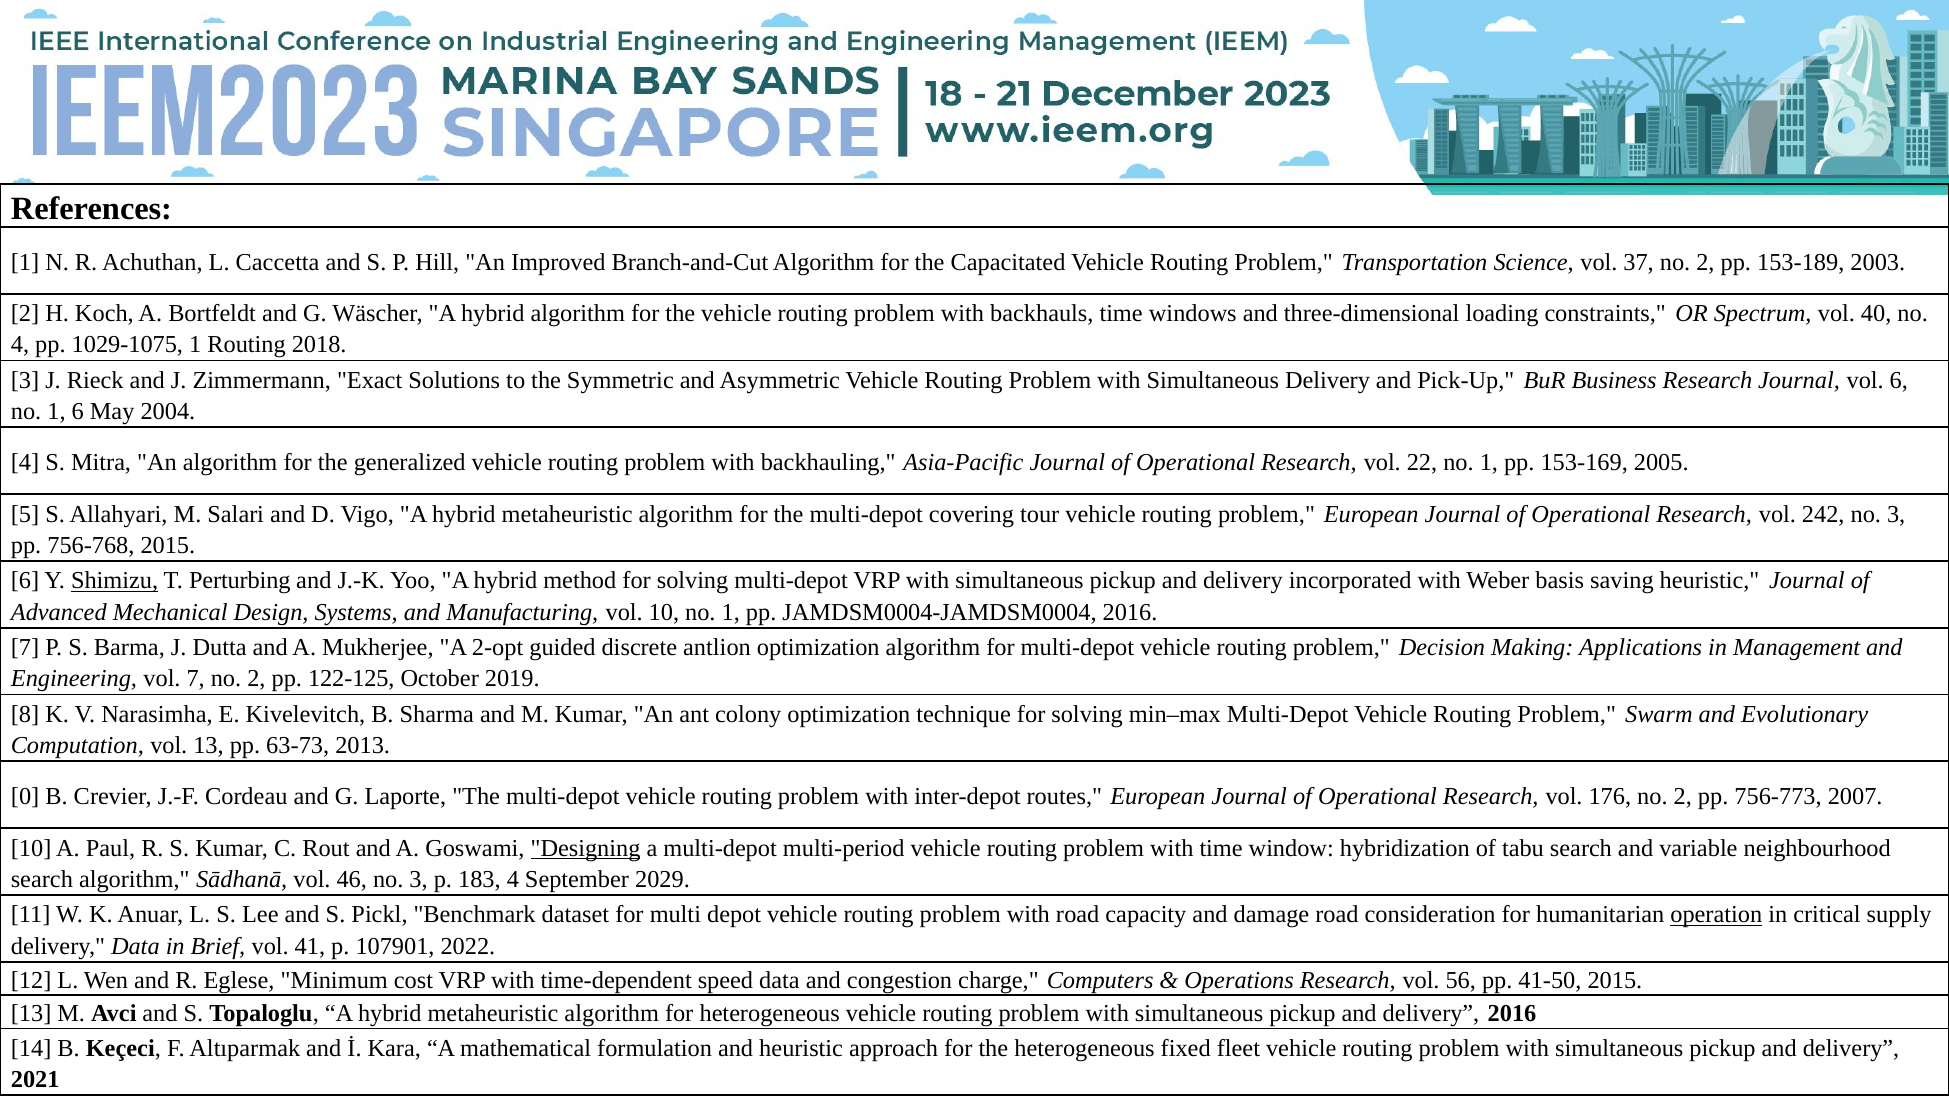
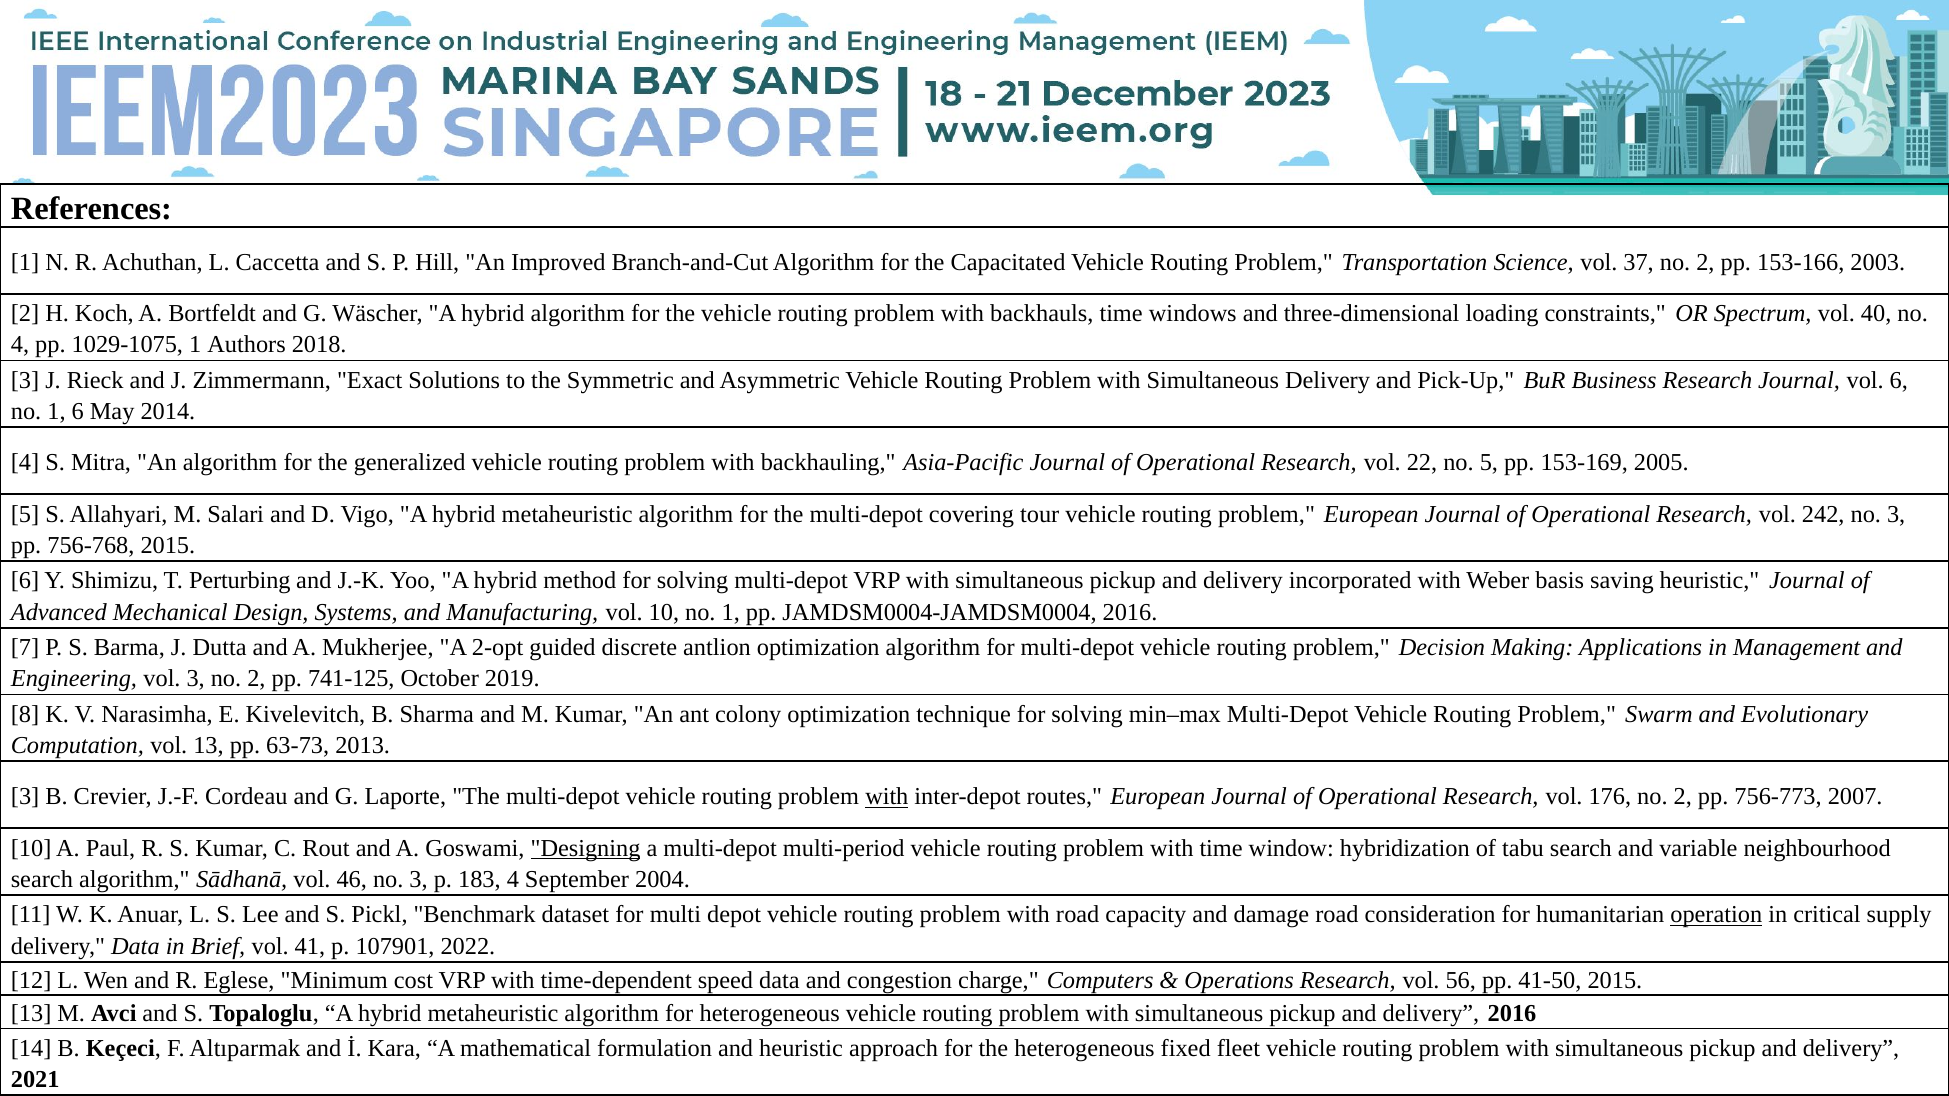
153-189: 153-189 -> 153-166
1 Routing: Routing -> Authors
2004: 2004 -> 2014
22 no 1: 1 -> 5
Shimizu underline: present -> none
vol 7: 7 -> 3
122-125: 122-125 -> 741-125
0 at (25, 797): 0 -> 3
with at (887, 797) underline: none -> present
2029: 2029 -> 2004
